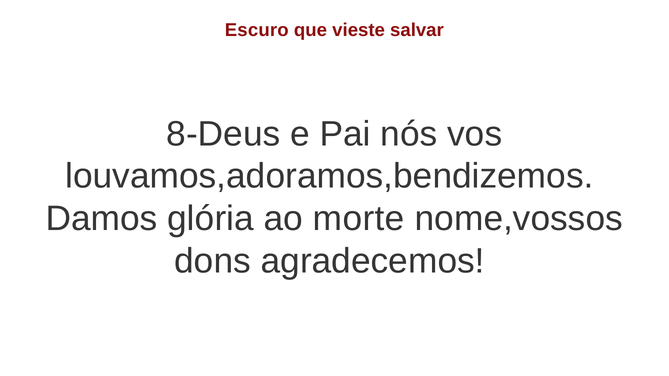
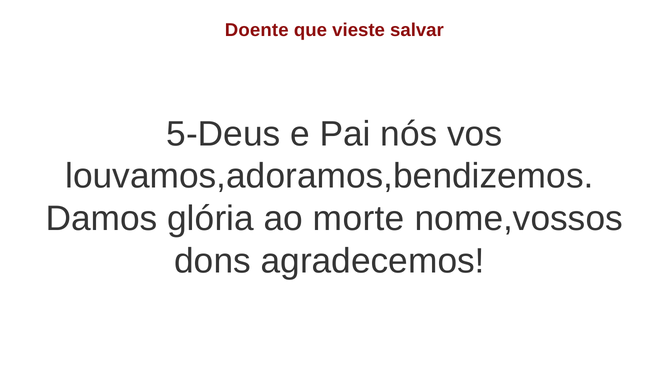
Escuro: Escuro -> Doente
8-Deus: 8-Deus -> 5-Deus
